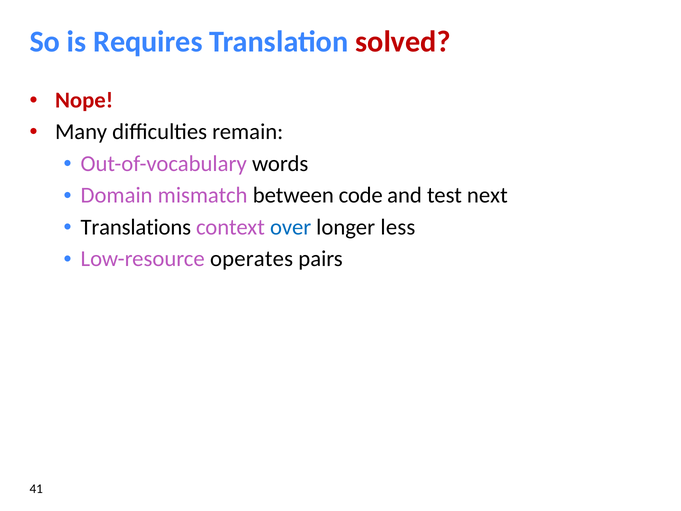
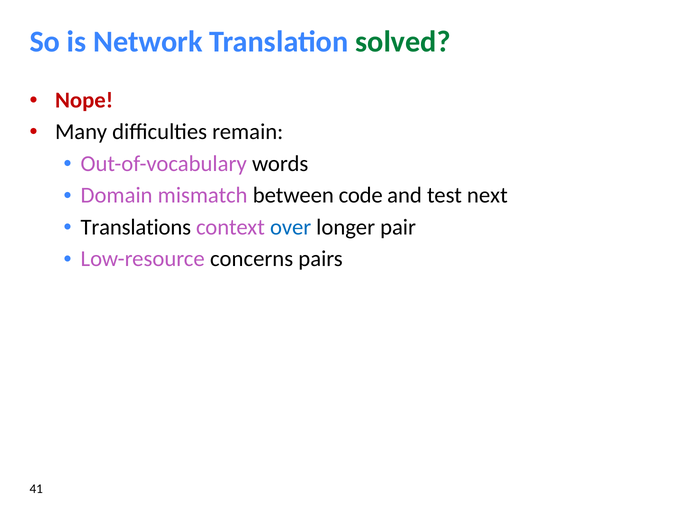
Requires: Requires -> Network
solved colour: red -> green
less: less -> pair
operates: operates -> concerns
